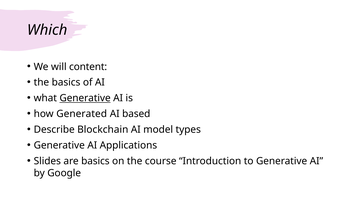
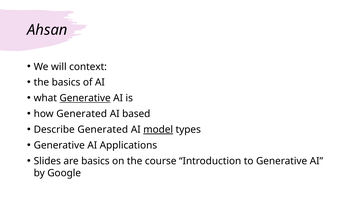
Which: Which -> Ahsan
content: content -> context
Describe Blockchain: Blockchain -> Generated
model underline: none -> present
